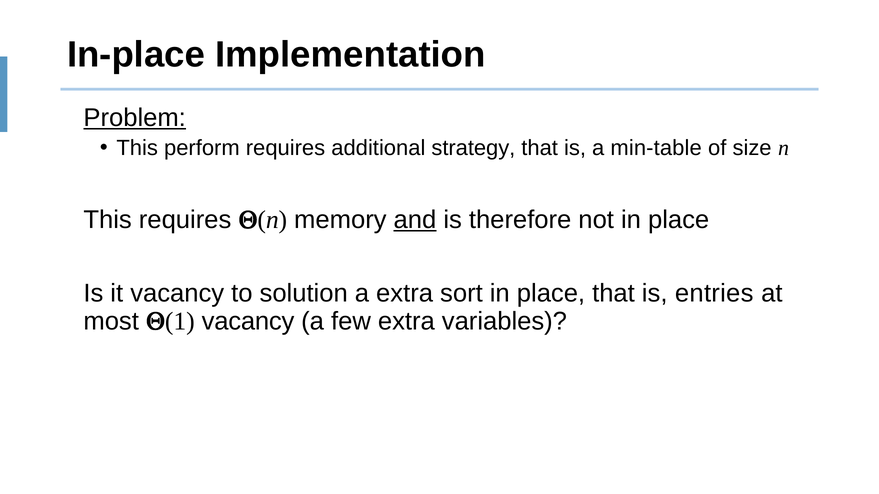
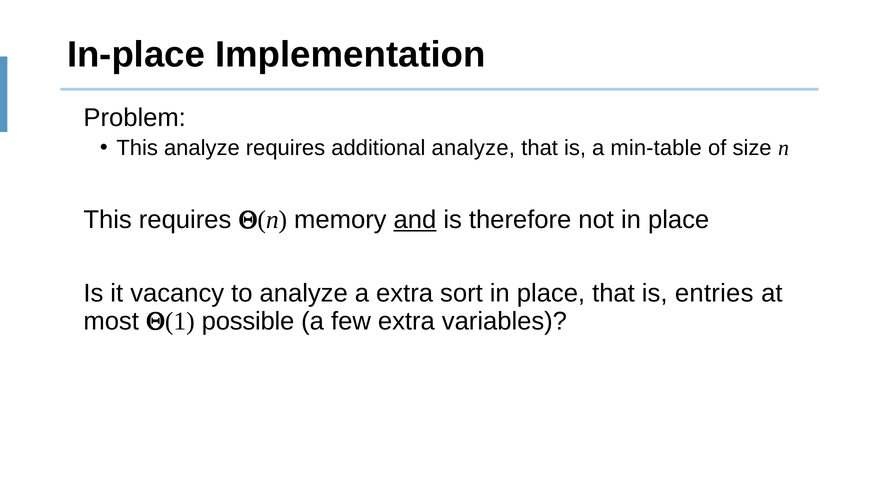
Problem underline: present -> none
This perform: perform -> analyze
additional strategy: strategy -> analyze
to solution: solution -> analyze
vacancy at (248, 321): vacancy -> possible
